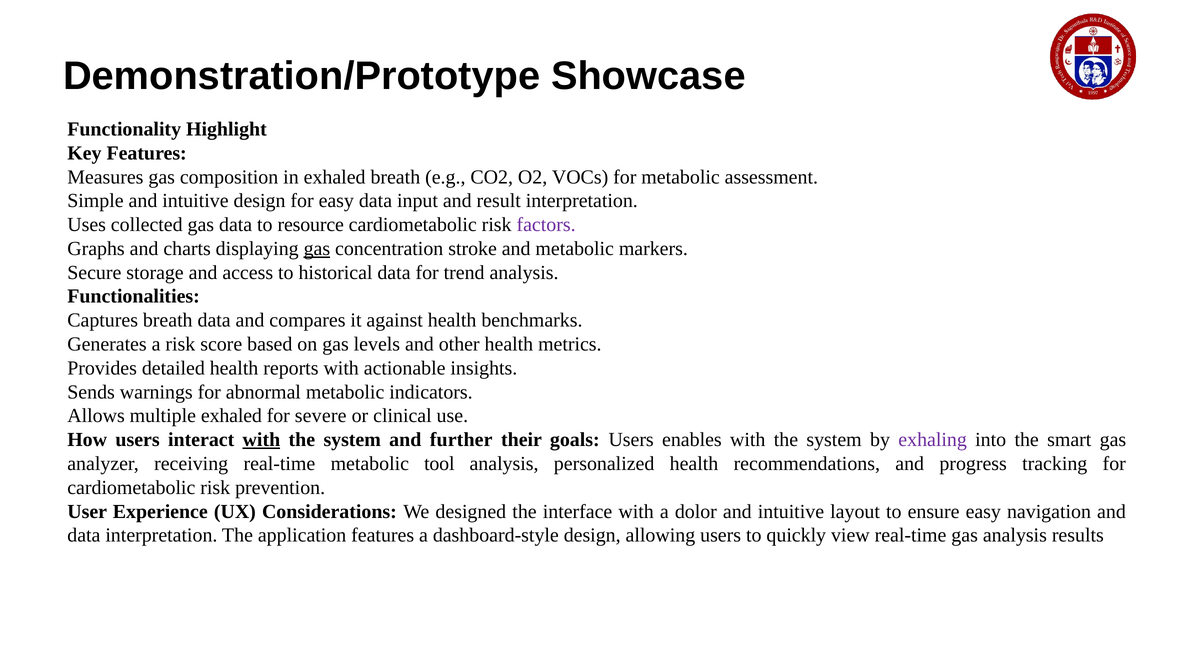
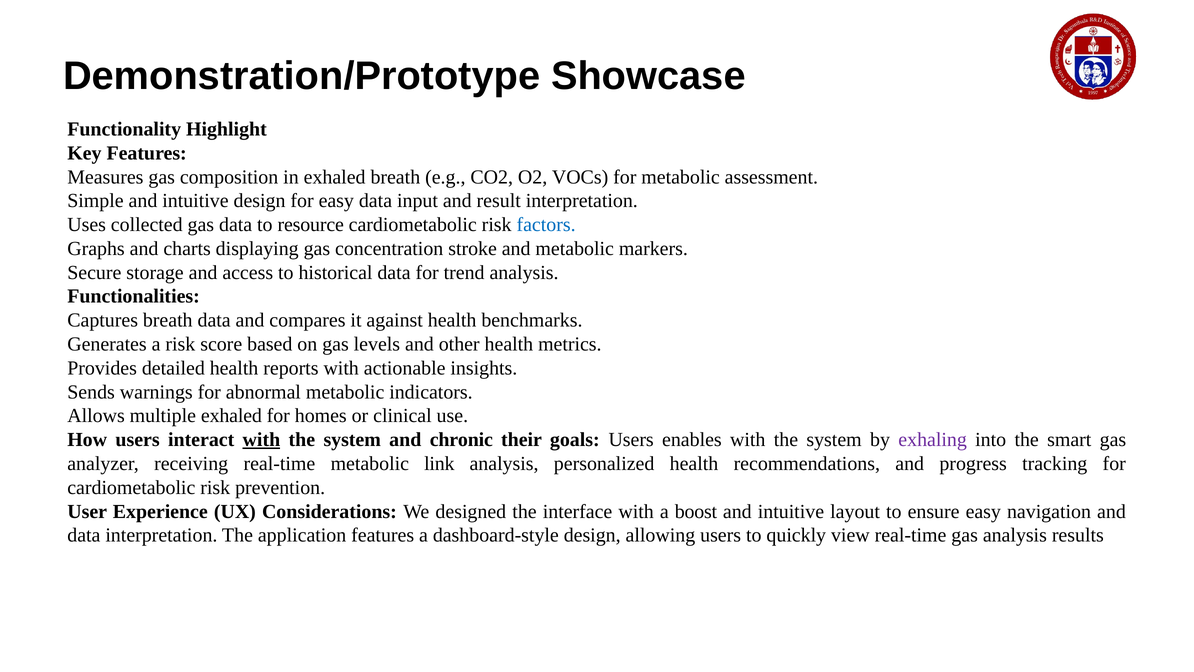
factors colour: purple -> blue
gas at (317, 248) underline: present -> none
severe: severe -> homes
further: further -> chronic
tool: tool -> link
dolor: dolor -> boost
